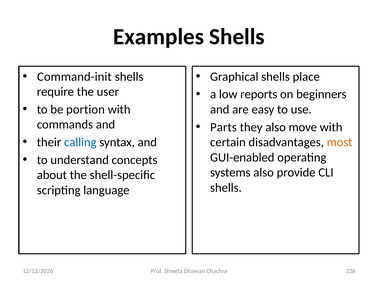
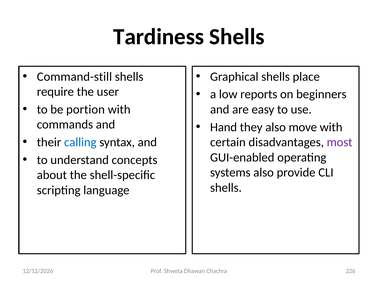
Examples: Examples -> Tardiness
Command-init: Command-init -> Command-still
Parts: Parts -> Hand
most colour: orange -> purple
